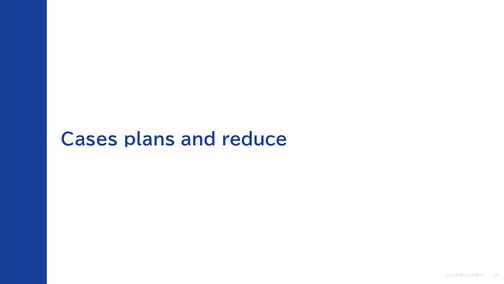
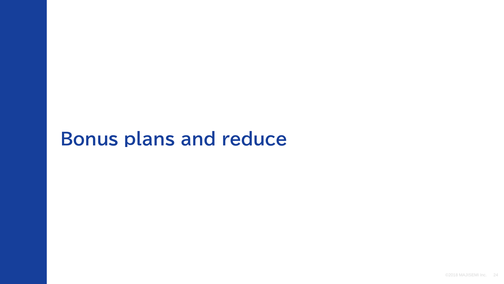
Cases: Cases -> Bonus
